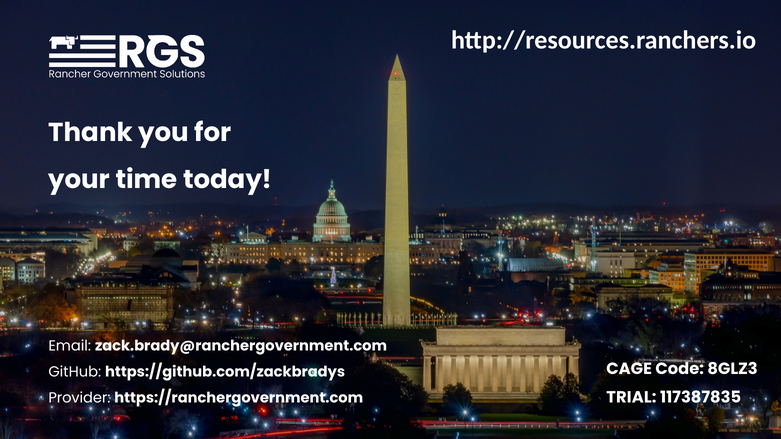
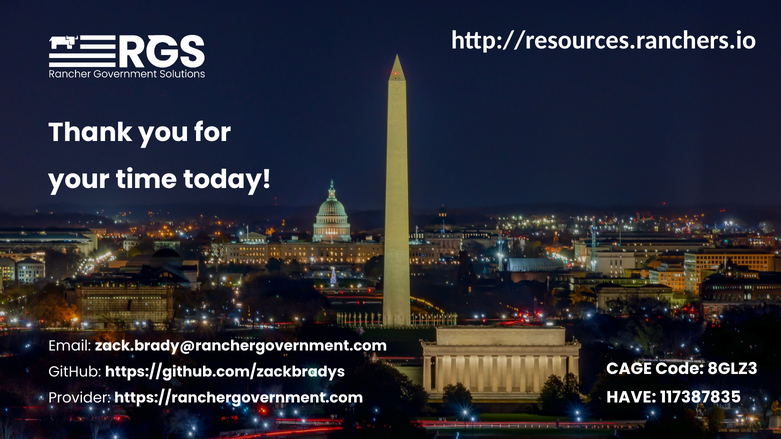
TRIAL: TRIAL -> HAVE
